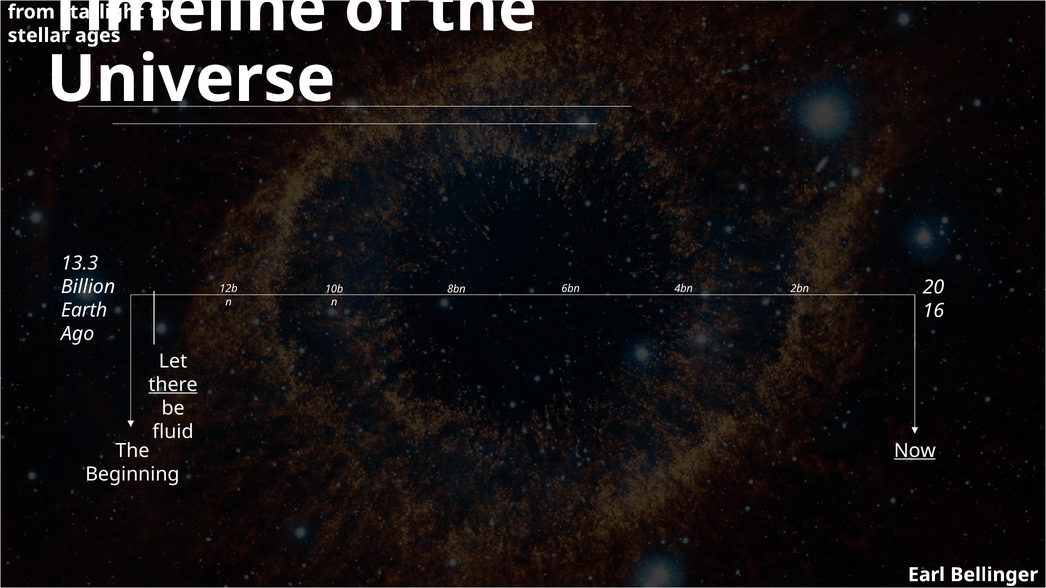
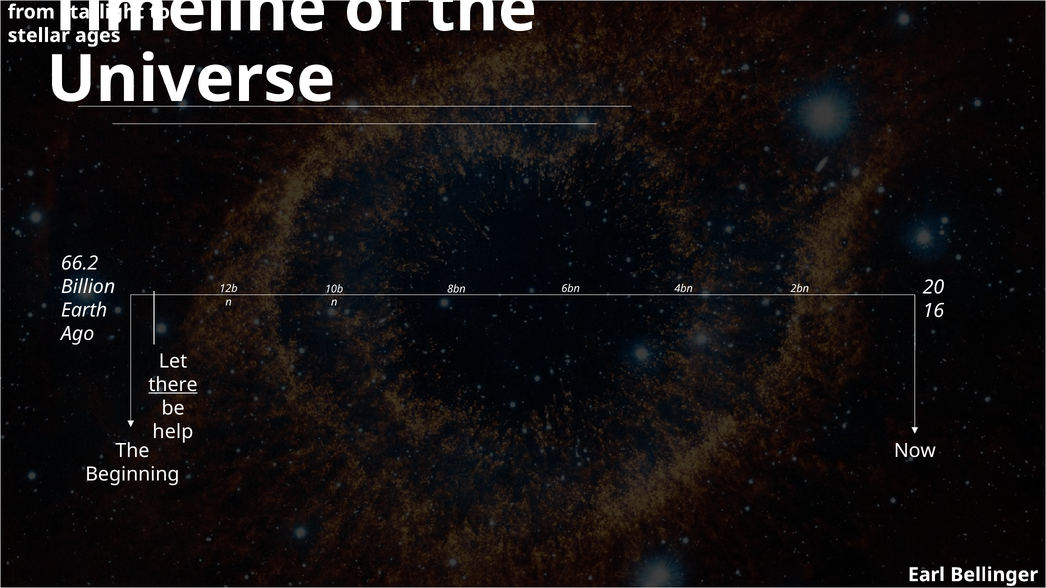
13.3: 13.3 -> 66.2
fluid: fluid -> help
Now underline: present -> none
